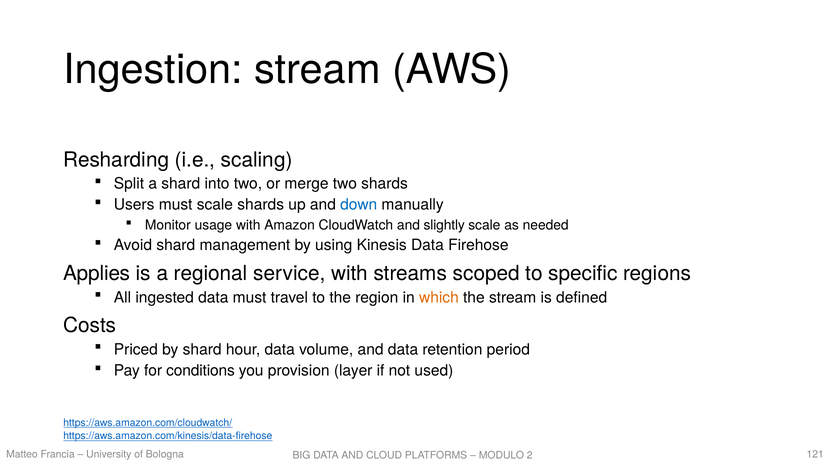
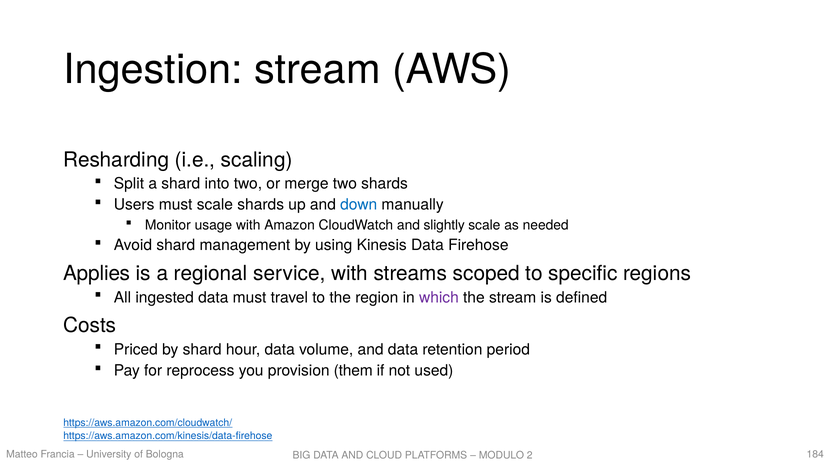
which colour: orange -> purple
conditions: conditions -> reprocess
layer: layer -> them
121: 121 -> 184
